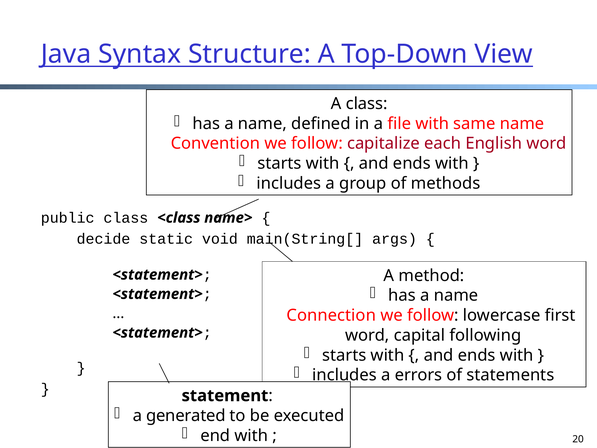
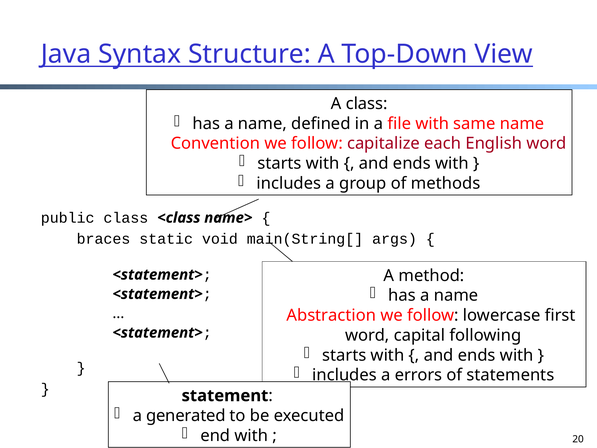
decide: decide -> braces
Connection: Connection -> Abstraction
